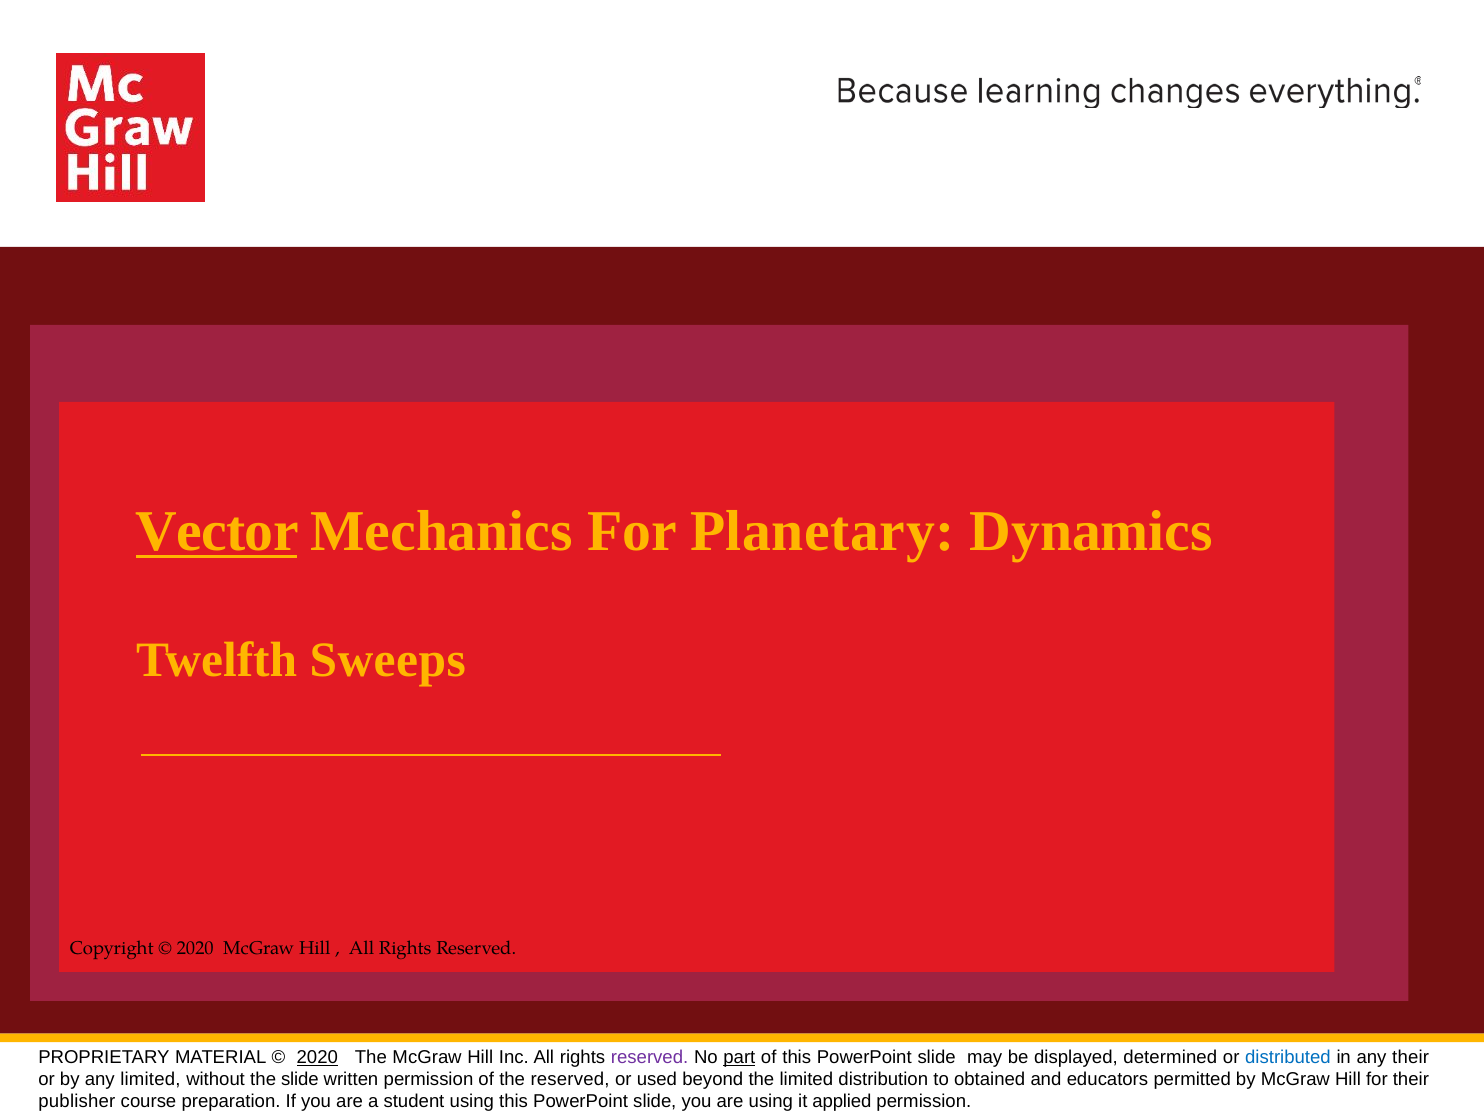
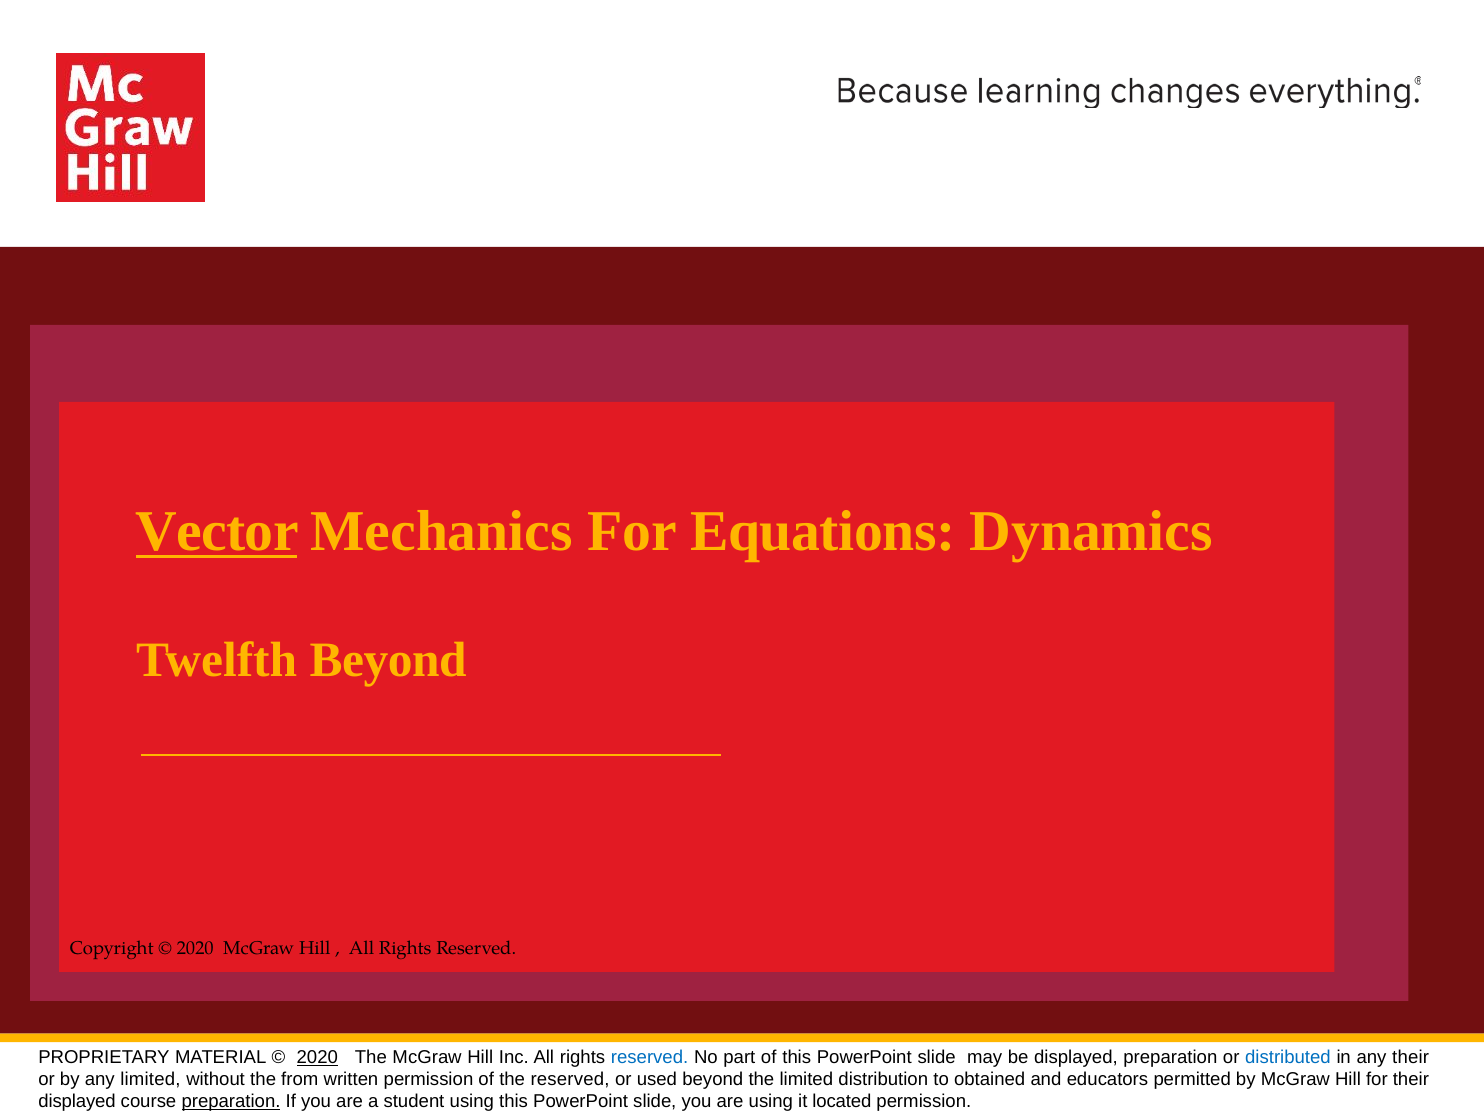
Planetary: Planetary -> Equations
Twelfth Sweeps: Sweeps -> Beyond
reserved at (650, 1057) colour: purple -> blue
part underline: present -> none
displayed determined: determined -> preparation
the slide: slide -> from
publisher at (77, 1102): publisher -> displayed
preparation at (231, 1102) underline: none -> present
applied: applied -> located
